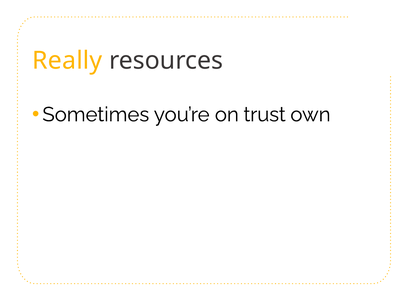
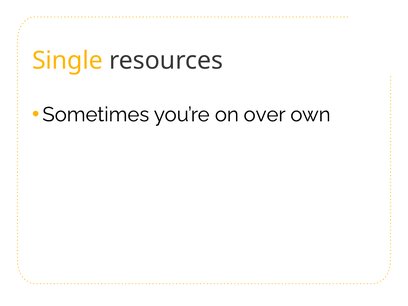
Really: Really -> Single
trust: trust -> over
